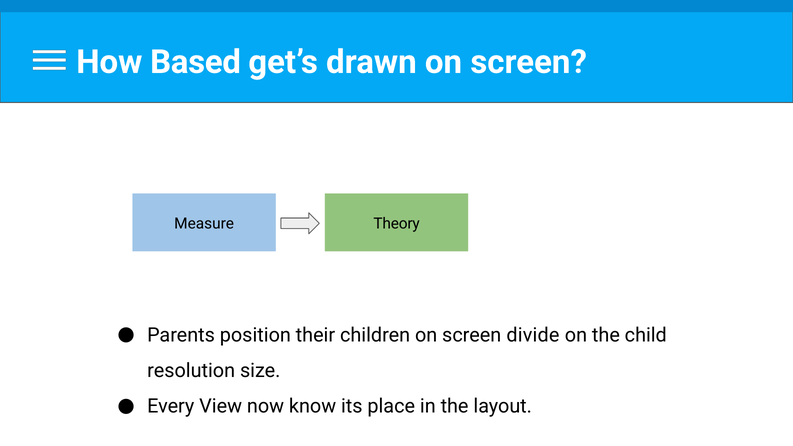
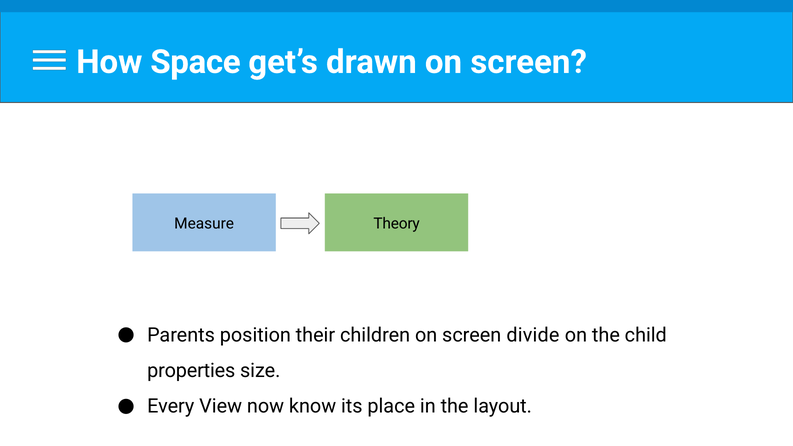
Based: Based -> Space
resolution: resolution -> properties
